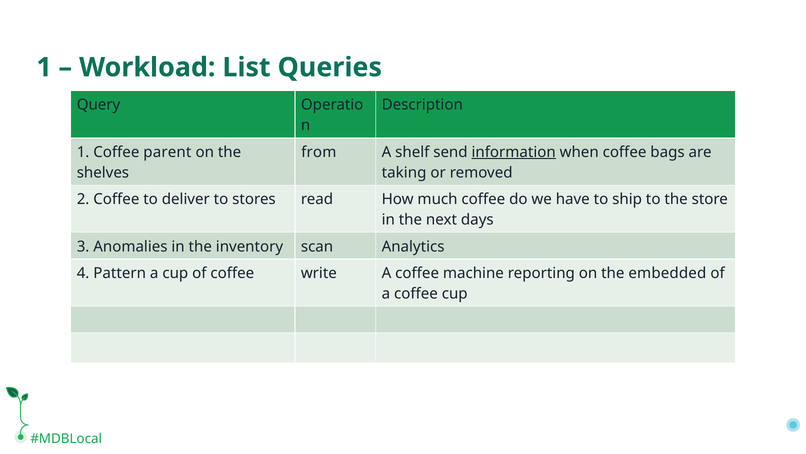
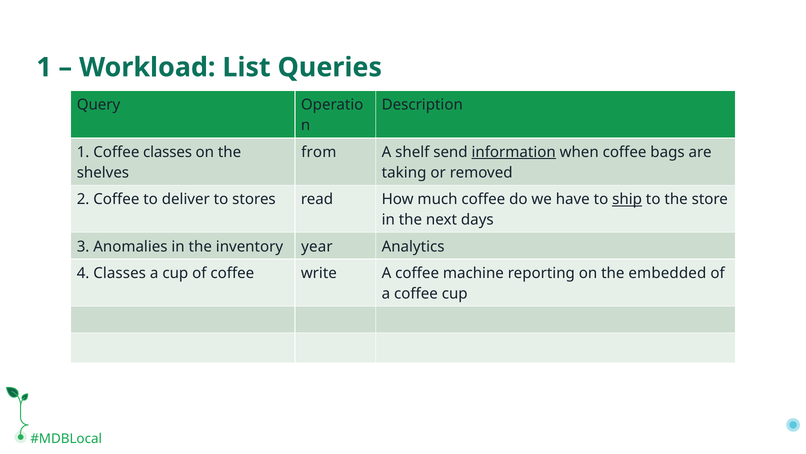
Coffee parent: parent -> classes
ship underline: none -> present
scan: scan -> year
4 Pattern: Pattern -> Classes
